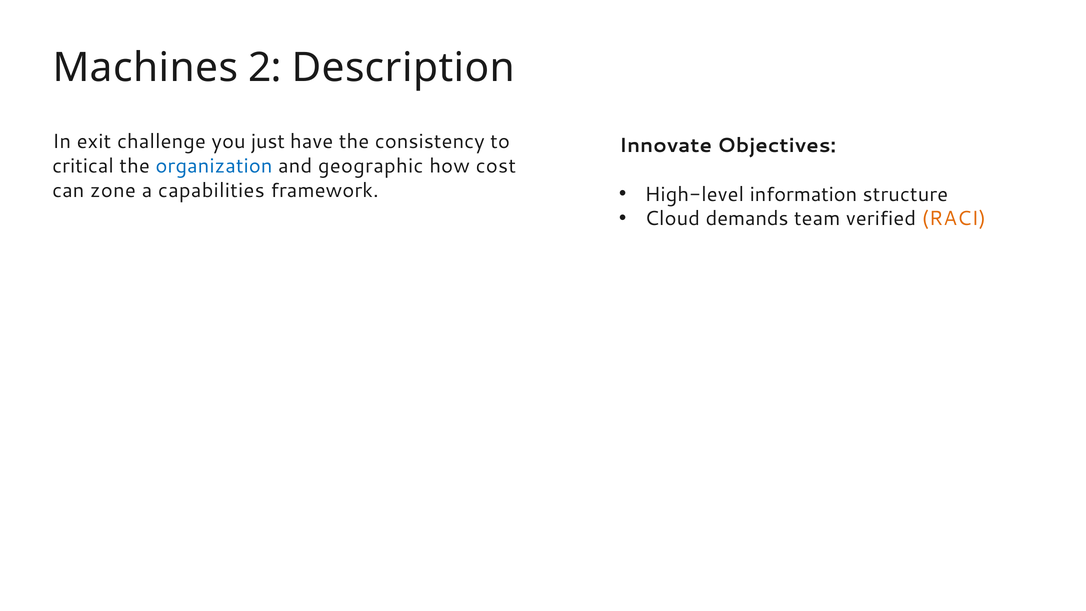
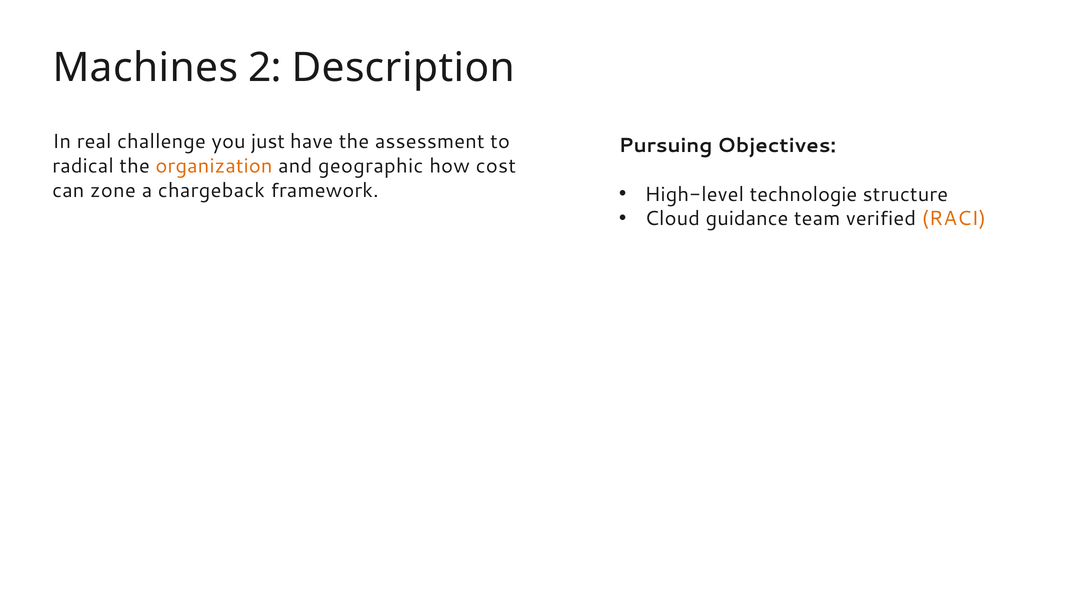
exit: exit -> real
consistency: consistency -> assessment
Innovate: Innovate -> Pursuing
critical: critical -> radical
organization colour: blue -> orange
capabilities: capabilities -> chargeback
information: information -> technologie
demands: demands -> guidance
